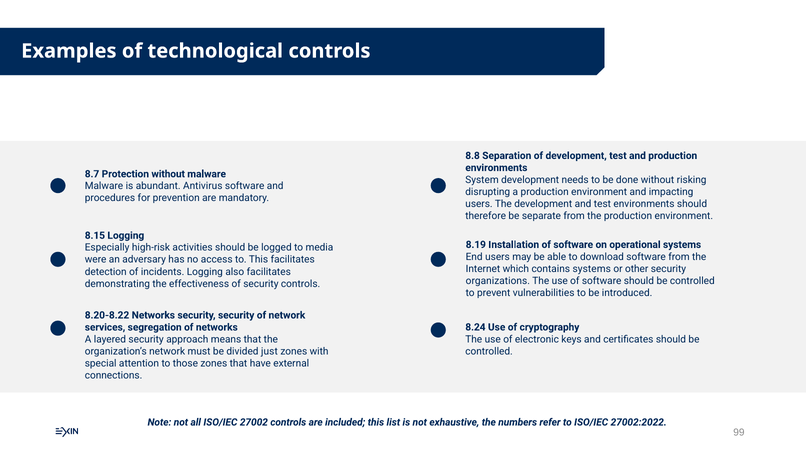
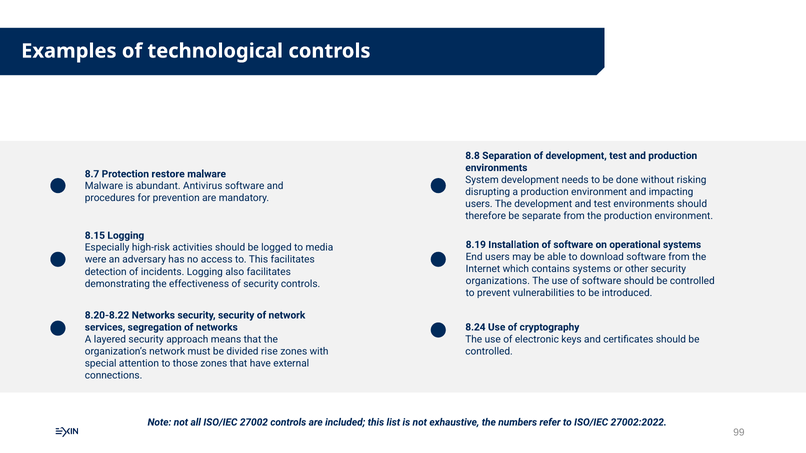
Protection without: without -> restore
just: just -> rise
